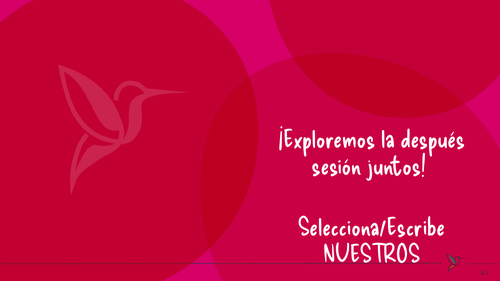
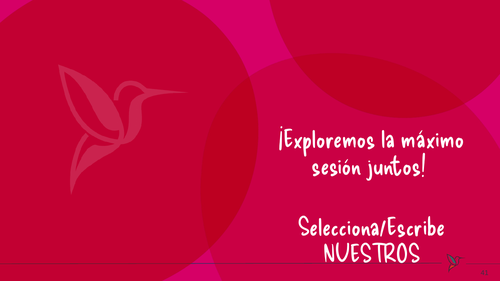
después: después -> máximo
